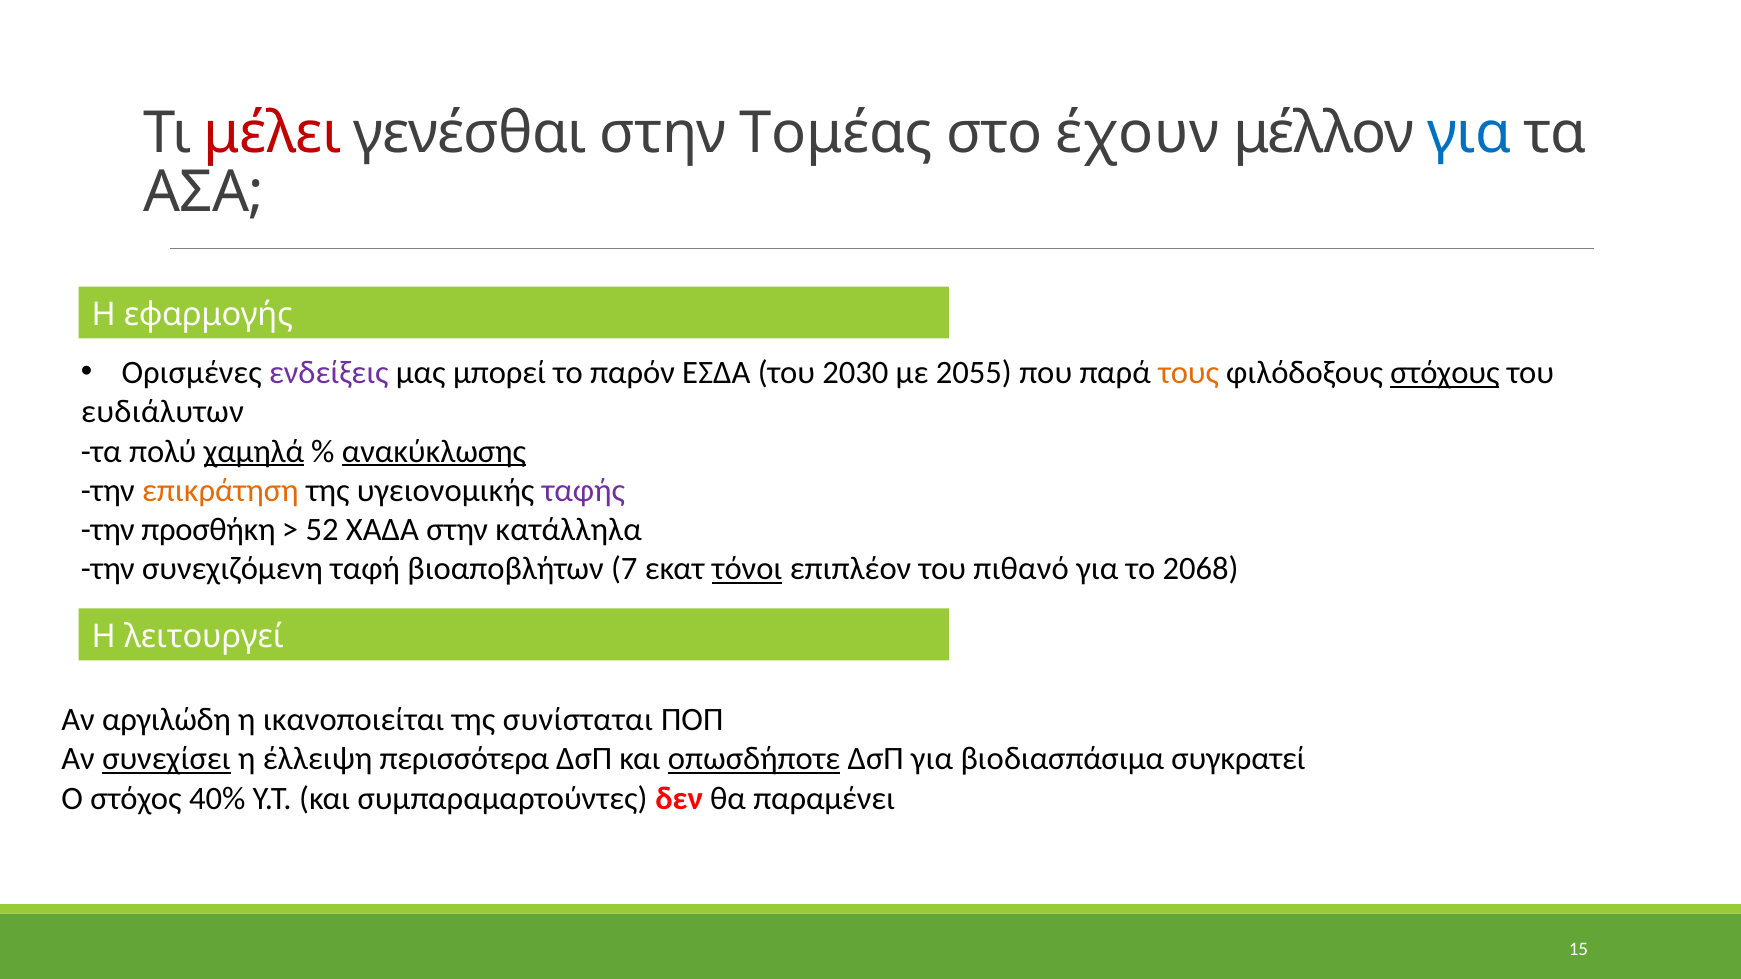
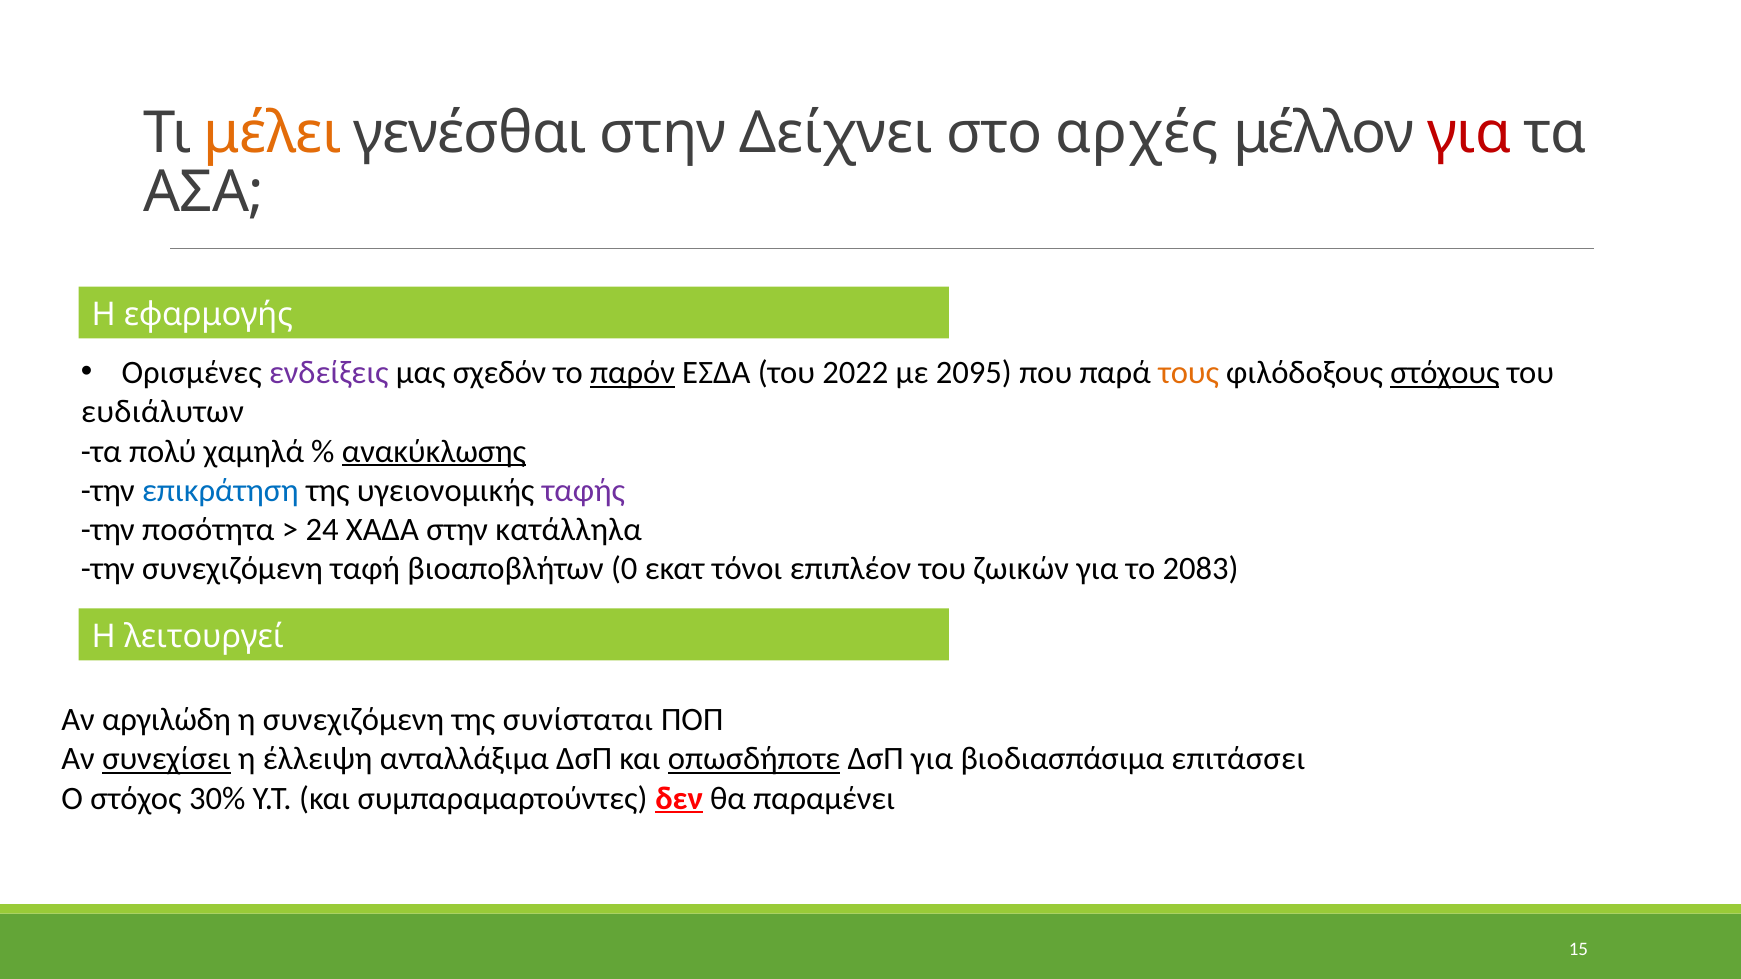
μέλει colour: red -> orange
Τομέας: Τομέας -> Δείχνει
έχουν: έχουν -> αρχές
για at (1470, 133) colour: blue -> red
μπορεί: μπορεί -> σχεδόν
παρόν underline: none -> present
2030: 2030 -> 2022
2055: 2055 -> 2095
χαμηλά underline: present -> none
επικράτηση colour: orange -> blue
προσθήκη: προσθήκη -> ποσότητα
52: 52 -> 24
7: 7 -> 0
τόνοι underline: present -> none
πιθανό: πιθανό -> ζωικών
2068: 2068 -> 2083
η ικανοποιείται: ικανοποιείται -> συνεχιζόμενη
περισσότερα: περισσότερα -> ανταλλάξιμα
συγκρατεί: συγκρατεί -> επιτάσσει
40%: 40% -> 30%
δεν underline: none -> present
